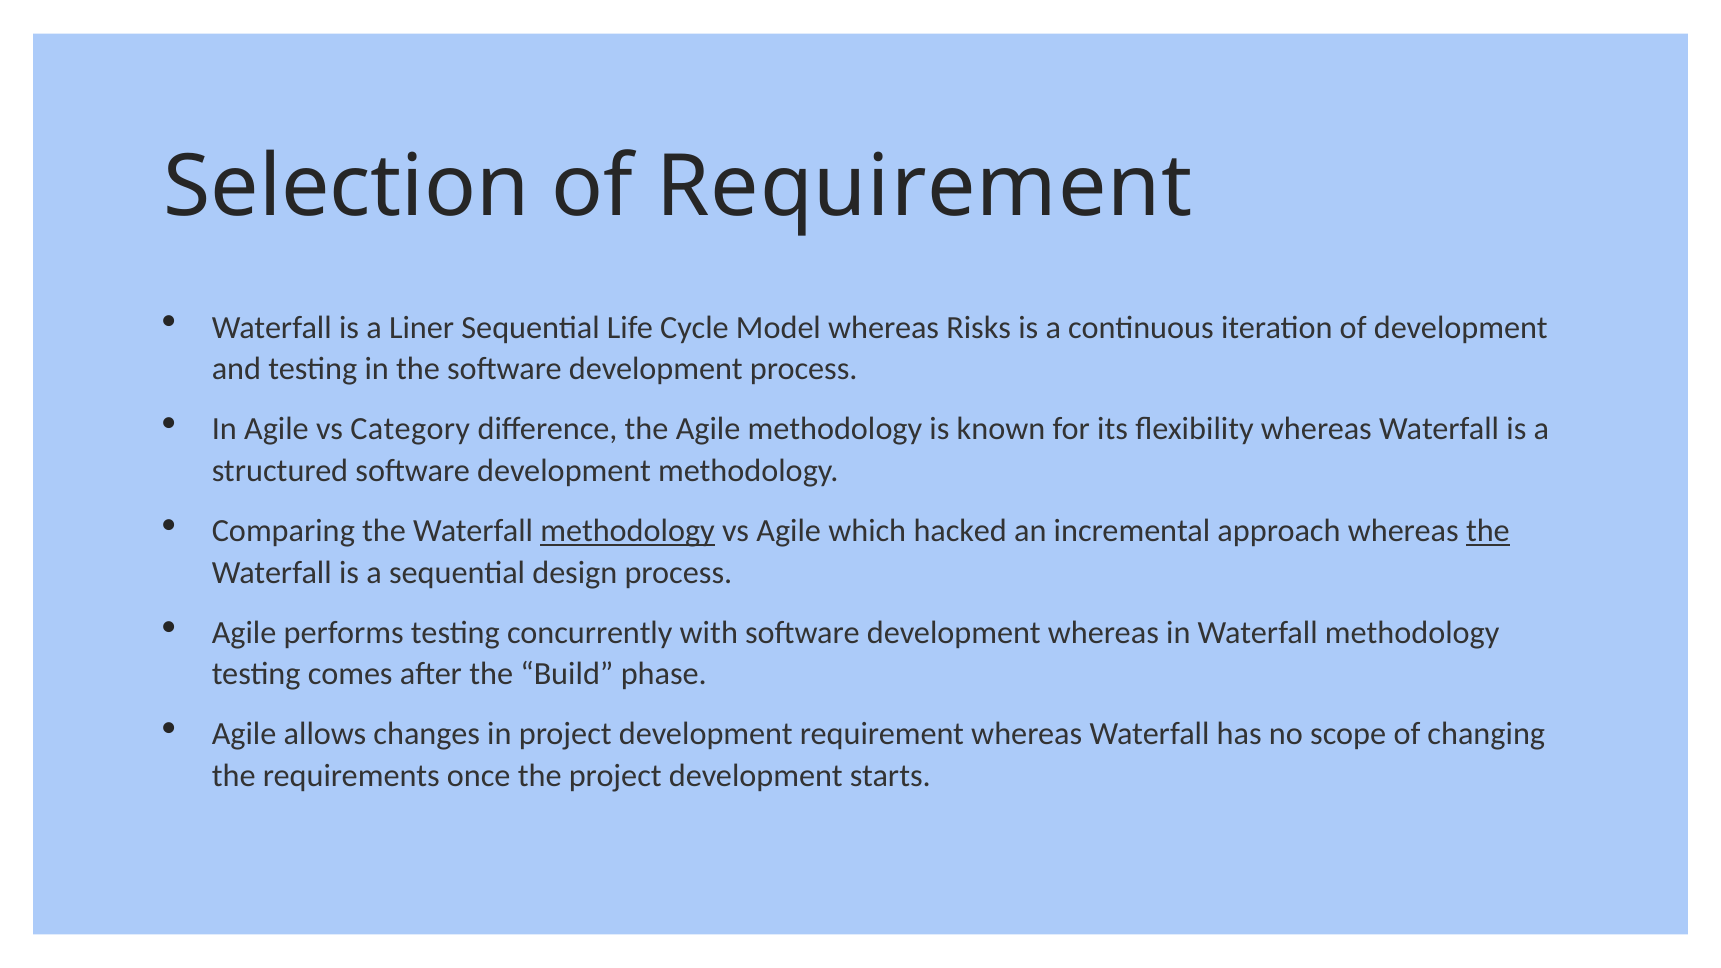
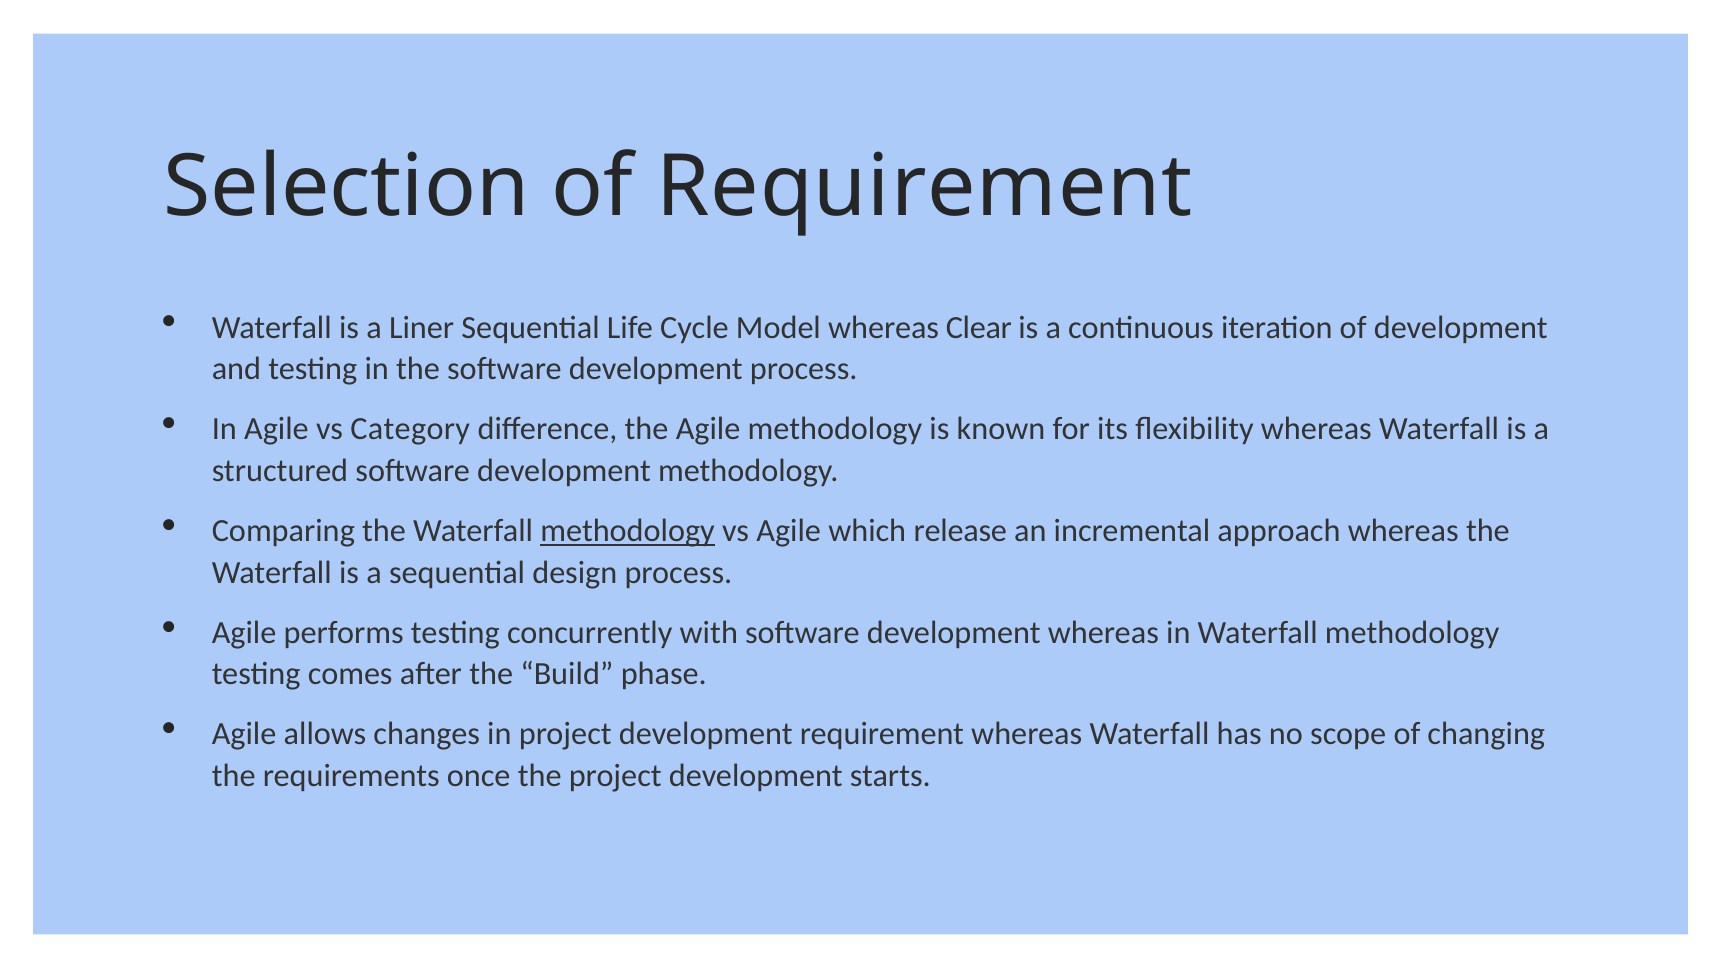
Risks: Risks -> Clear
hacked: hacked -> release
the at (1488, 531) underline: present -> none
